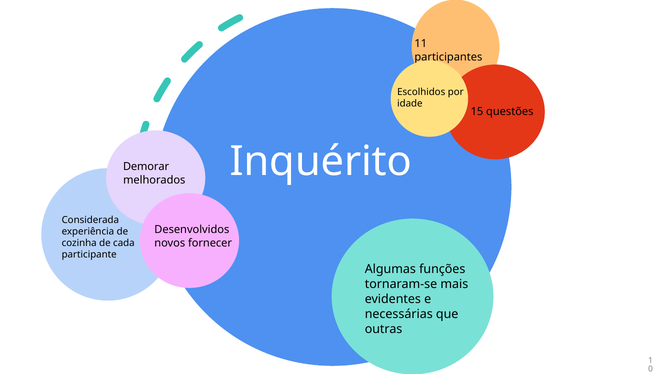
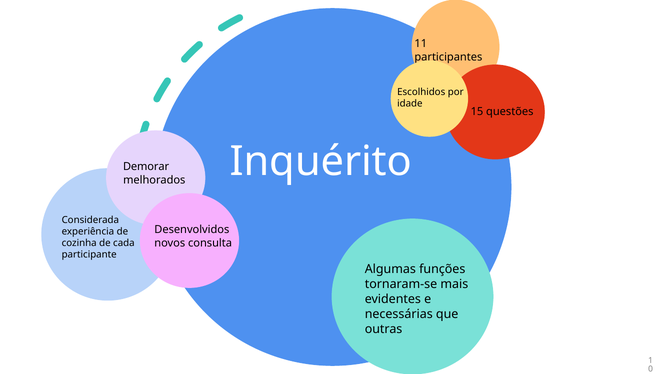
fornecer: fornecer -> consulta
